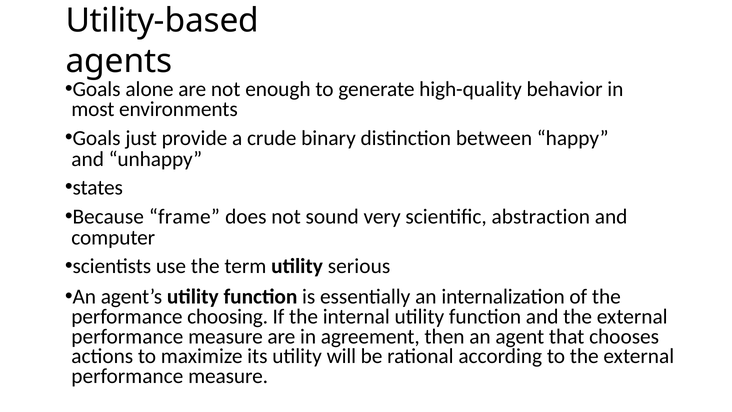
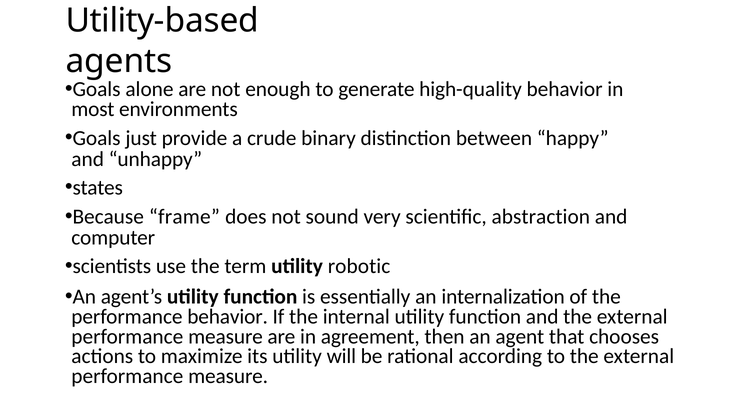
serious: serious -> robotic
performance choosing: choosing -> behavior
